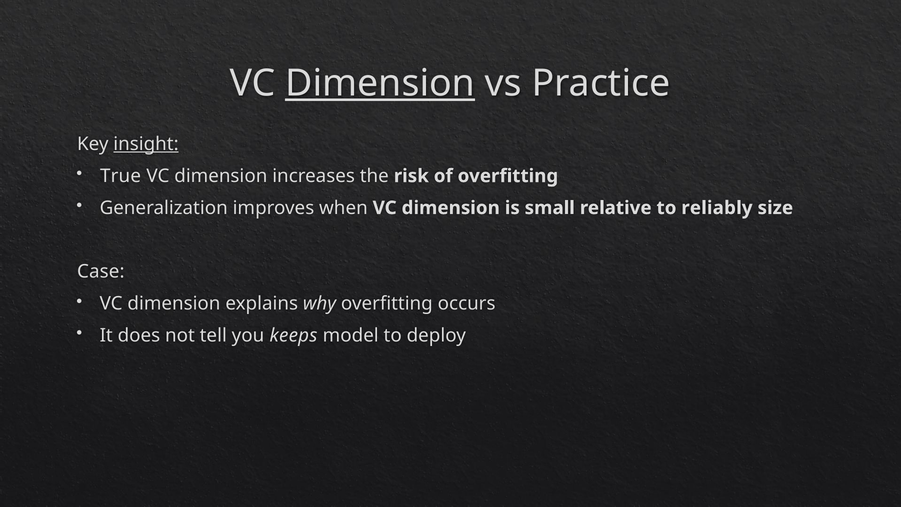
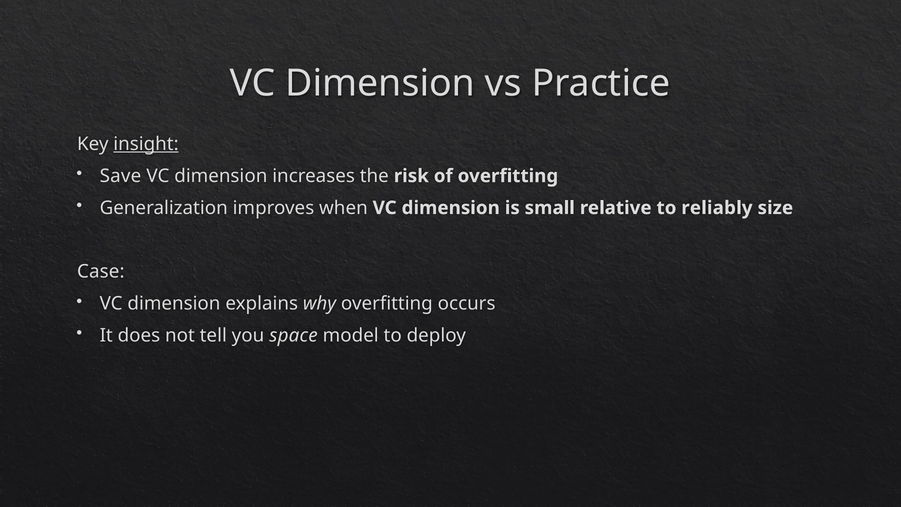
Dimension at (380, 84) underline: present -> none
True: True -> Save
keeps: keeps -> space
